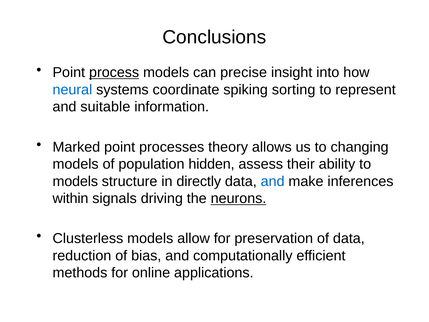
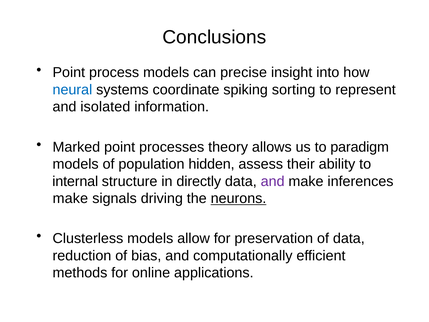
process underline: present -> none
suitable: suitable -> isolated
changing: changing -> paradigm
models at (75, 181): models -> internal
and at (273, 181) colour: blue -> purple
within at (70, 198): within -> make
